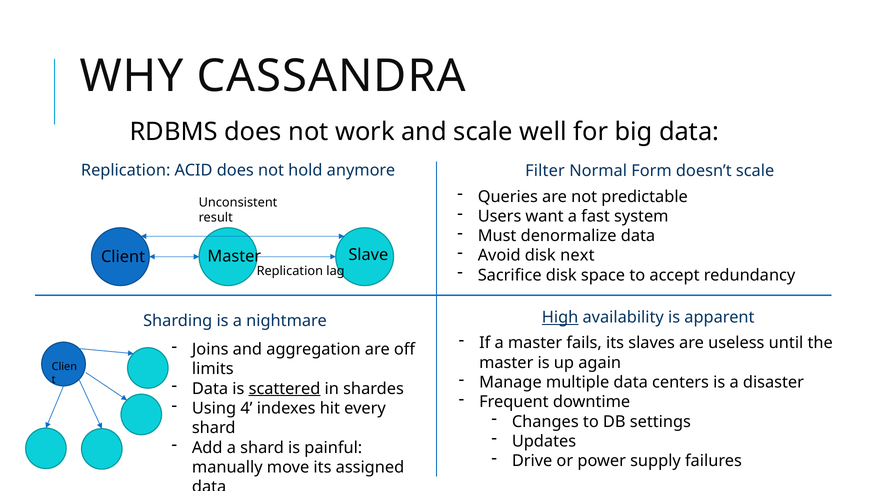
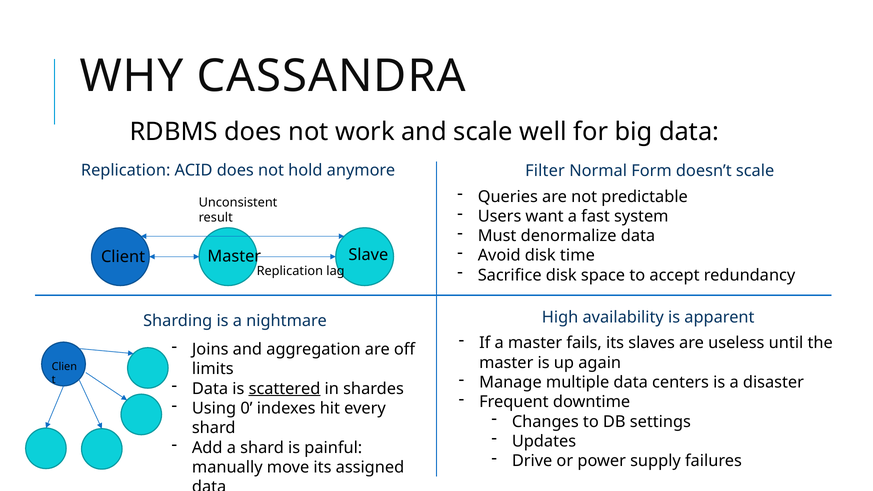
next: next -> time
High underline: present -> none
4: 4 -> 0
